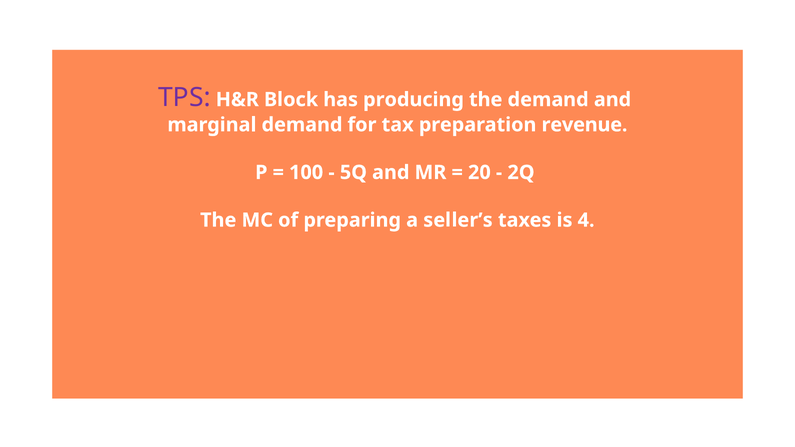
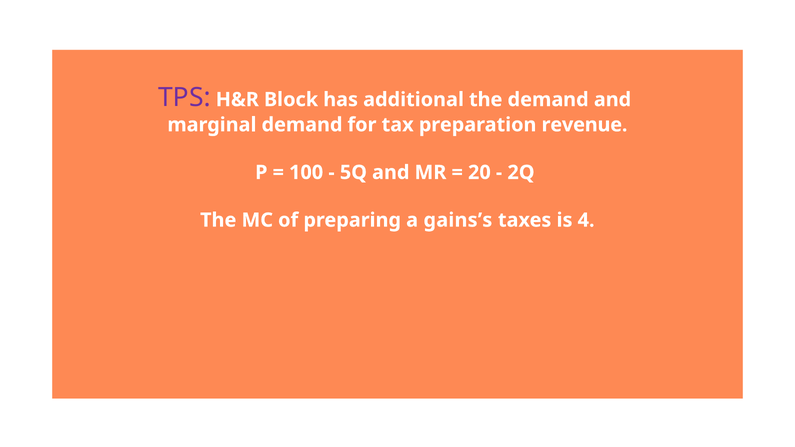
producing: producing -> additional
seller’s: seller’s -> gains’s
